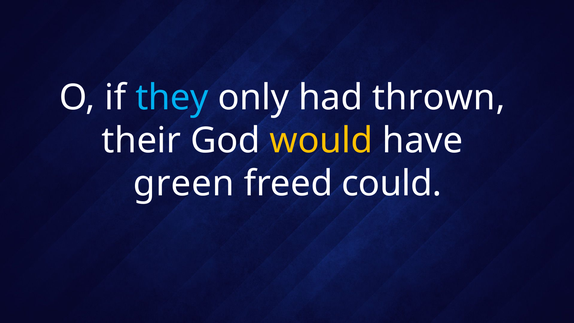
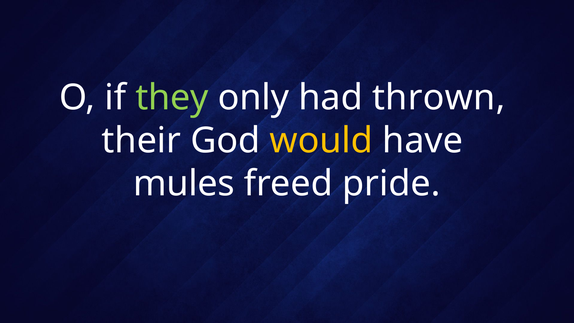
they colour: light blue -> light green
green: green -> mules
could: could -> pride
